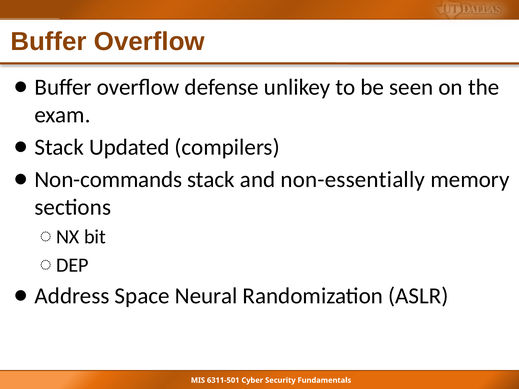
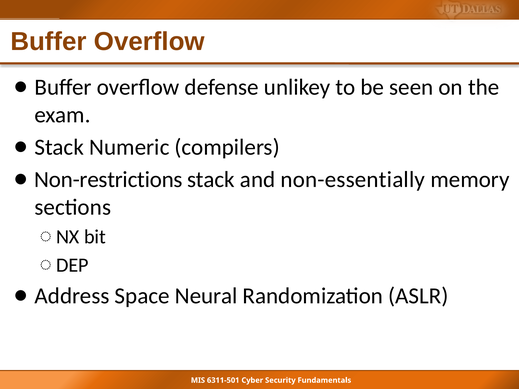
Updated: Updated -> Numeric
Non-commands: Non-commands -> Non-restrictions
